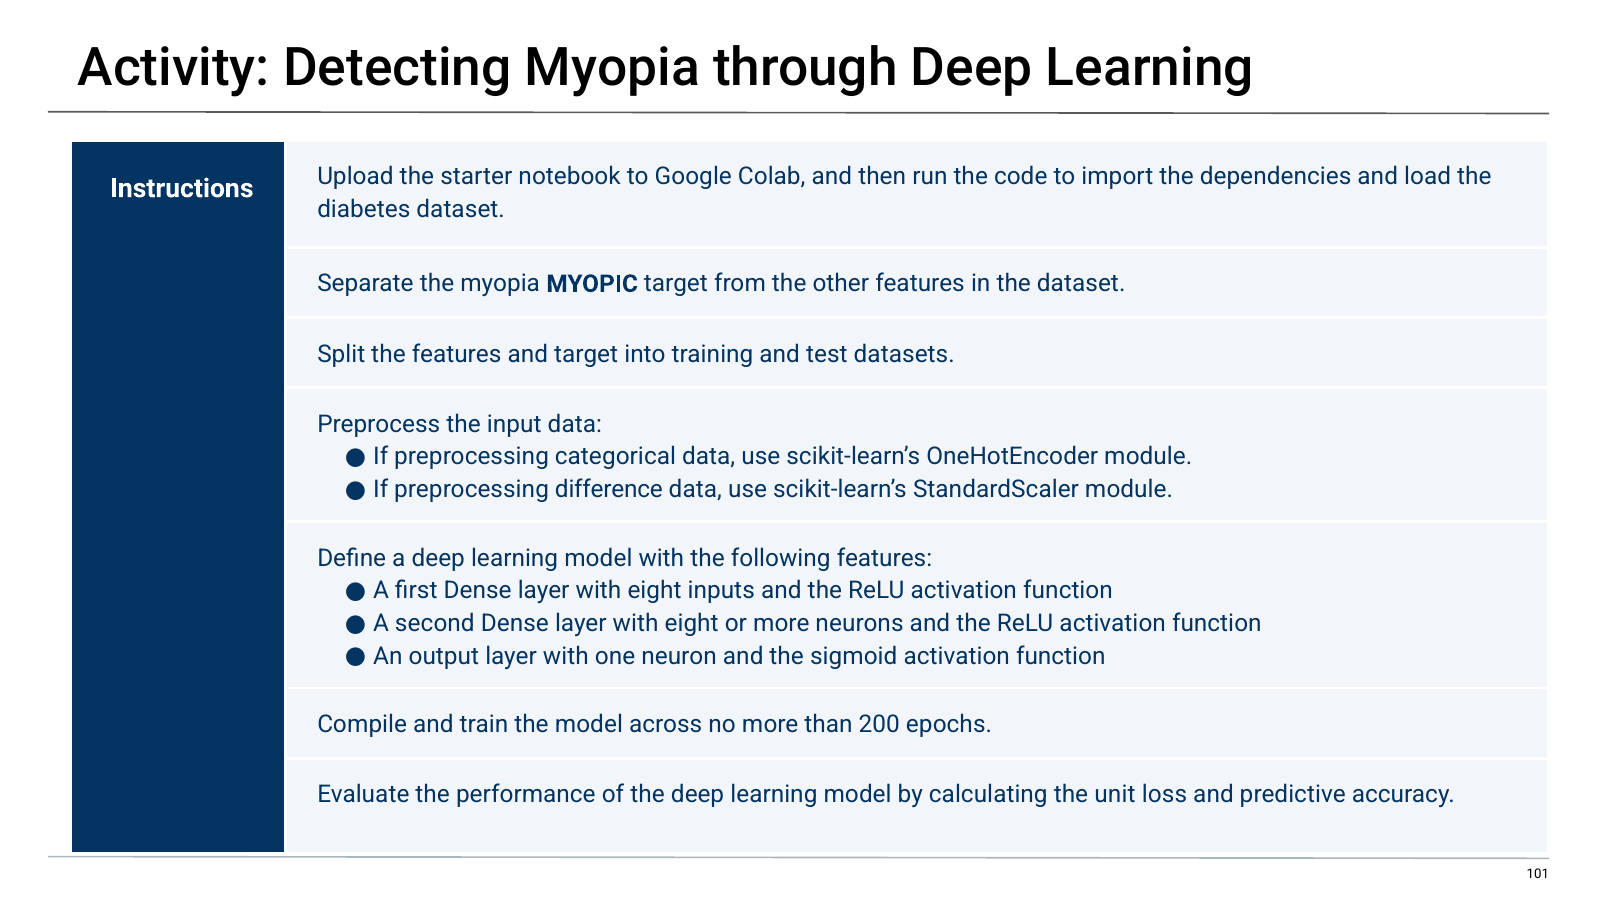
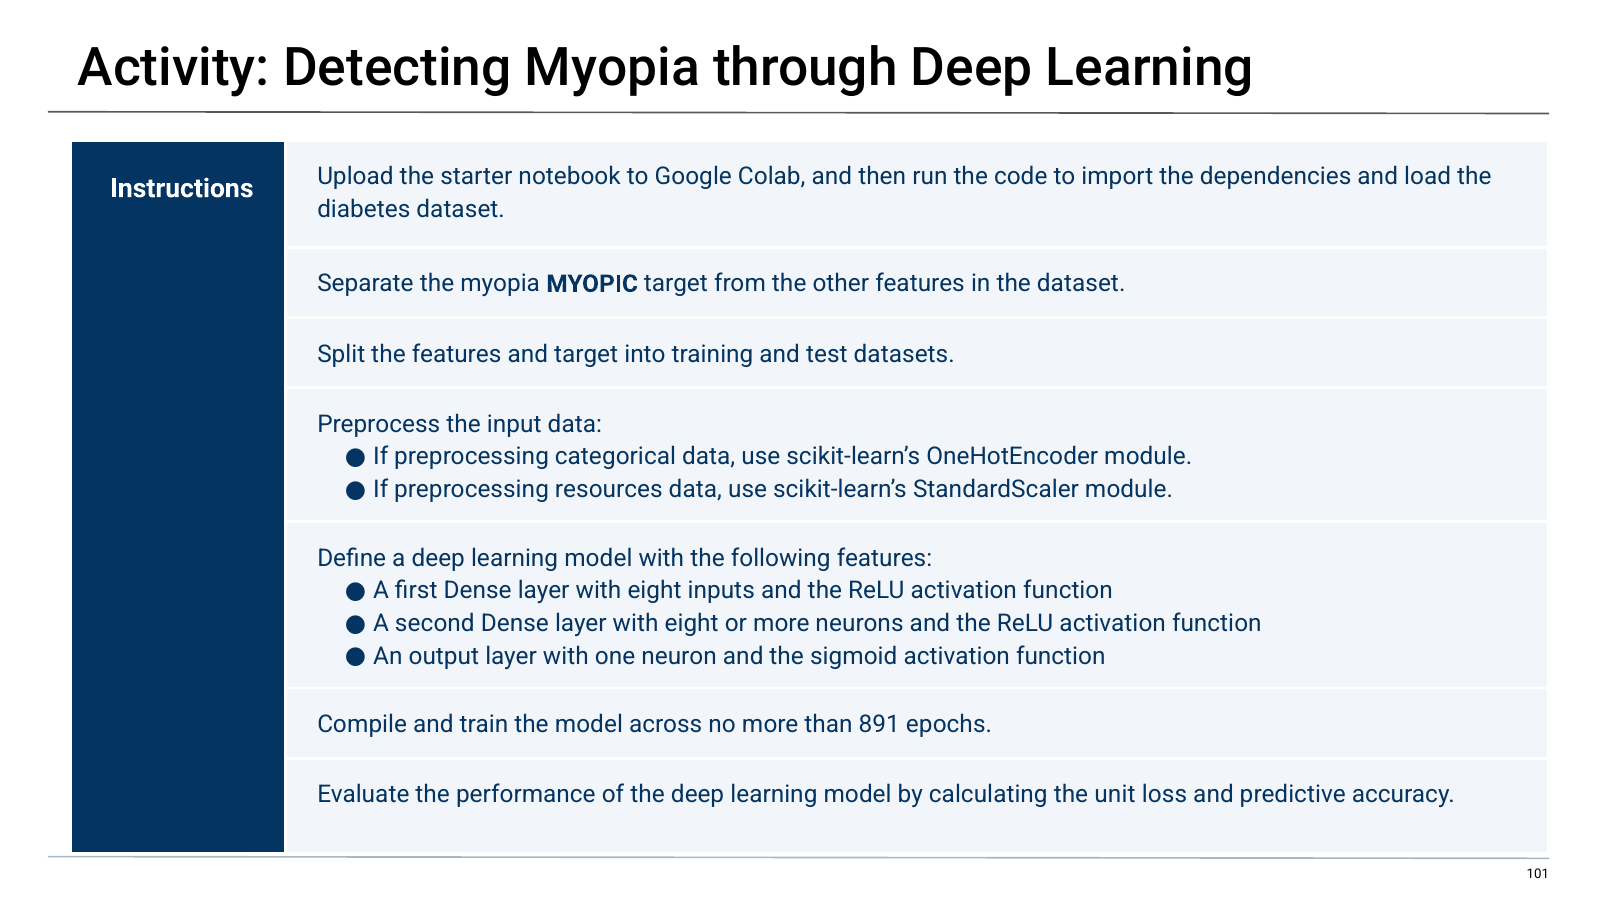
difference: difference -> resources
200: 200 -> 891
